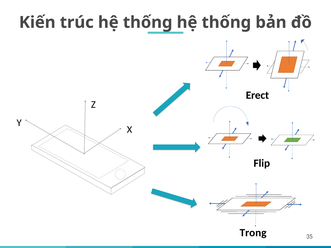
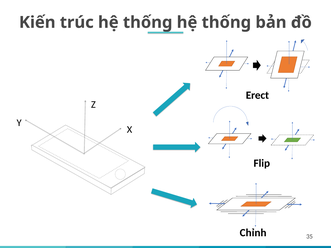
Trong: Trong -> Chỉnh
